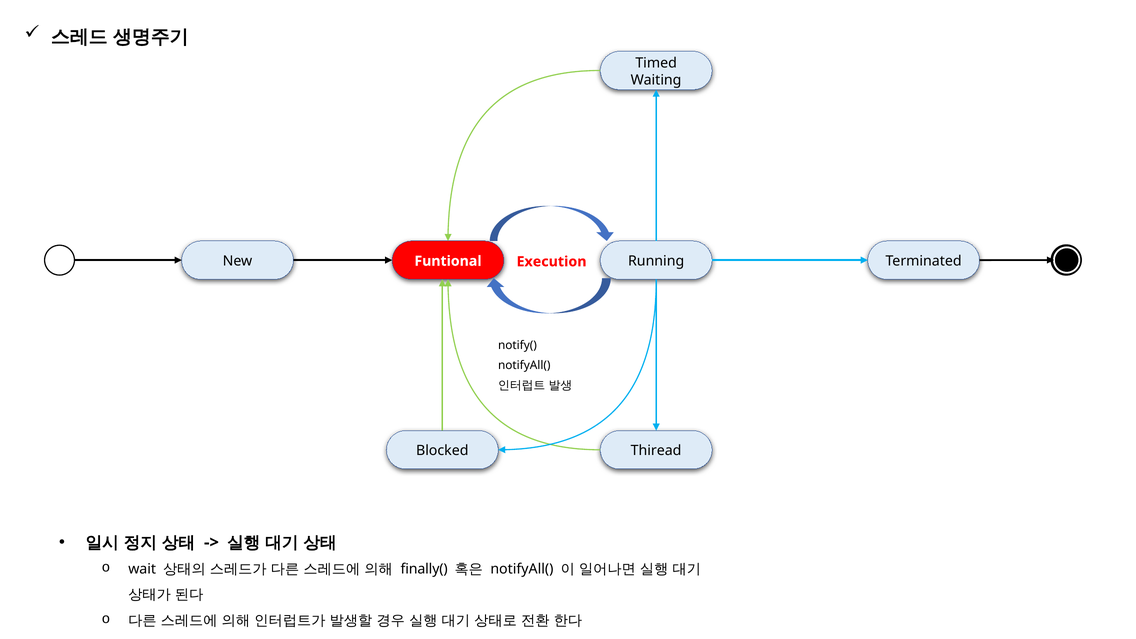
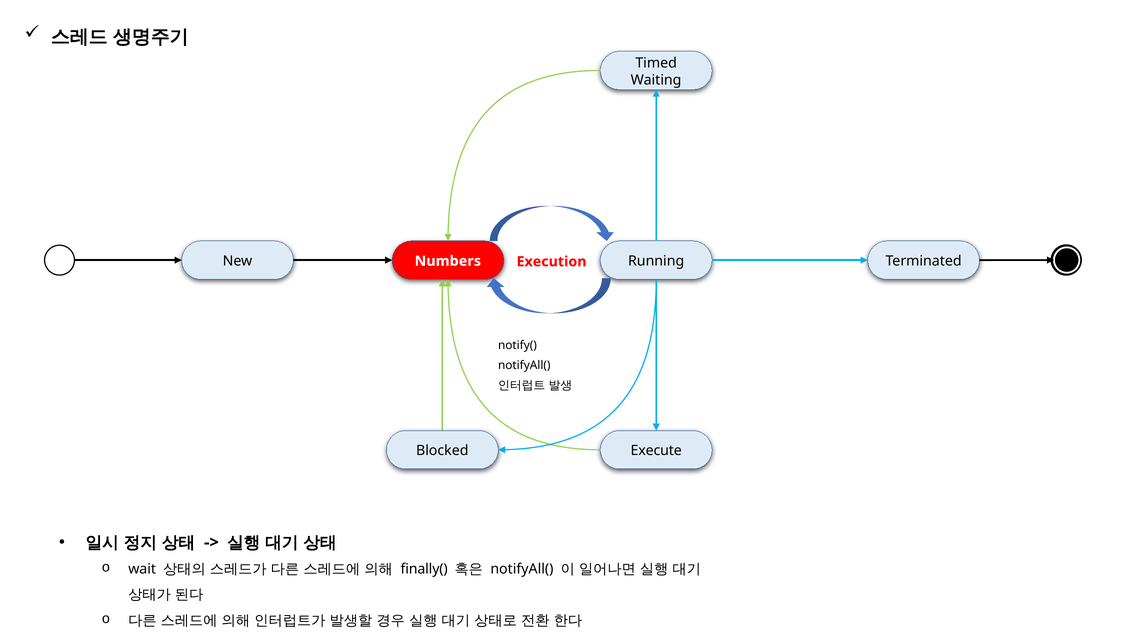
Funtional: Funtional -> Numbers
Thiread: Thiread -> Execute
